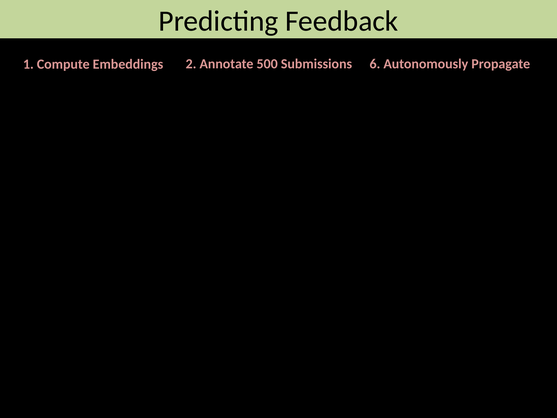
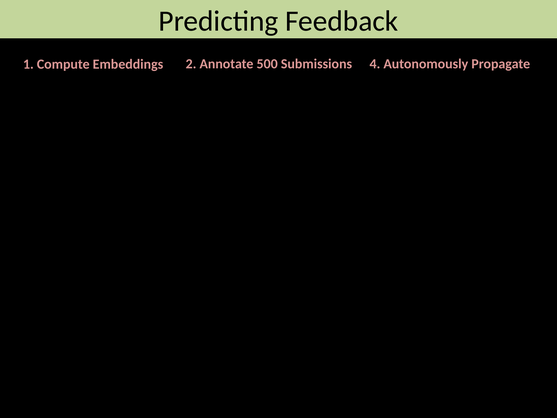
6: 6 -> 4
